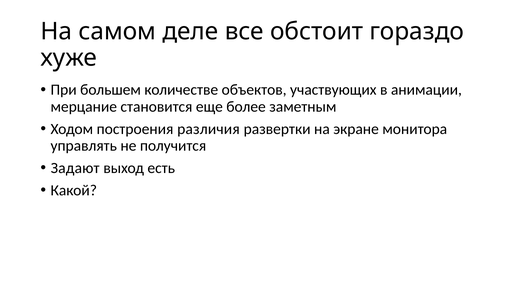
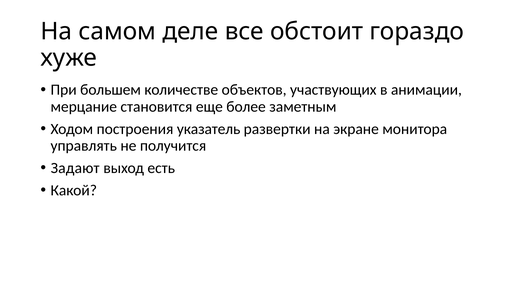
различия: различия -> указатель
